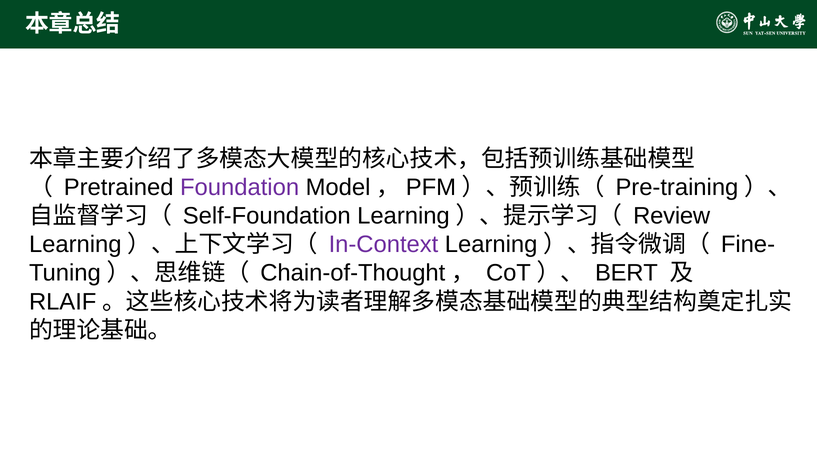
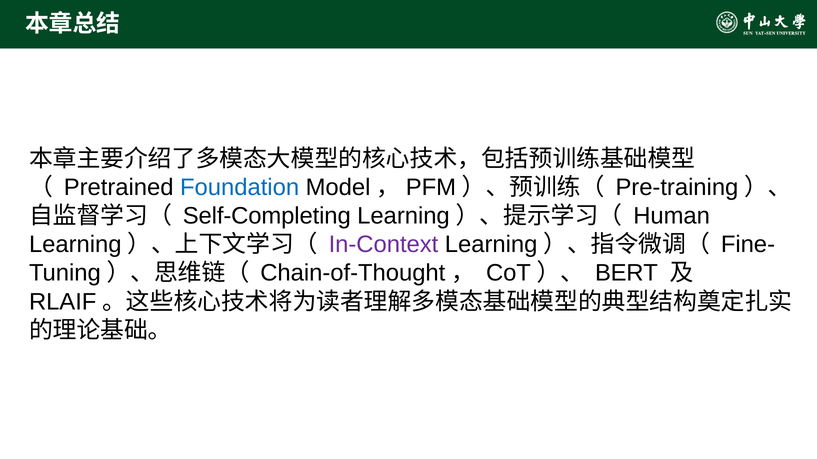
Foundation colour: purple -> blue
Self-Foundation: Self-Foundation -> Self-Completing
Review: Review -> Human
